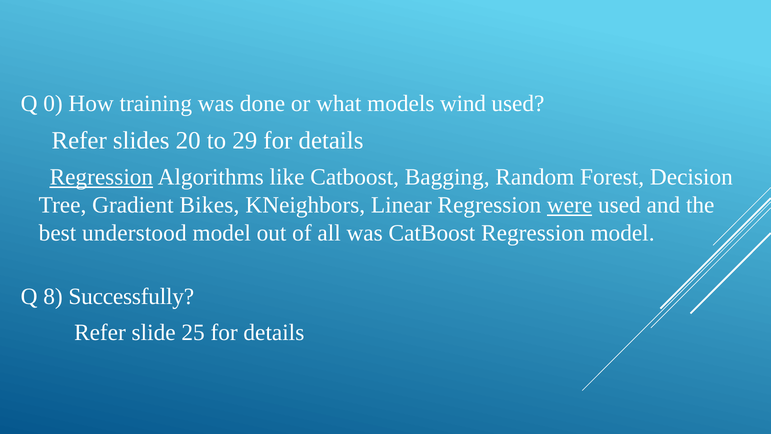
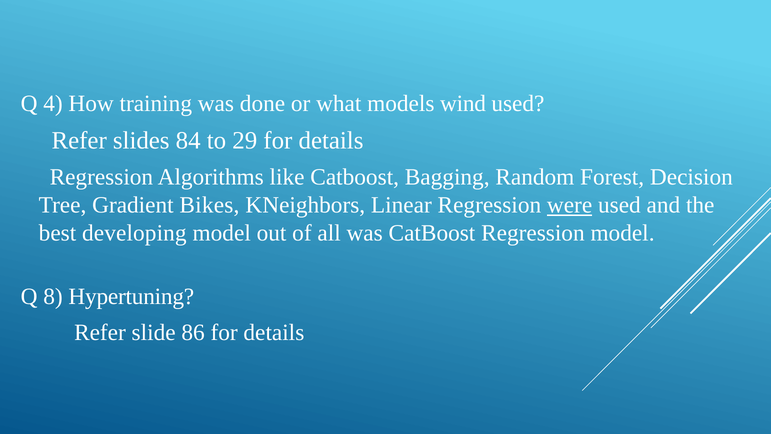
0: 0 -> 4
20: 20 -> 84
Regression at (101, 177) underline: present -> none
understood: understood -> developing
Successfully: Successfully -> Hypertuning
25: 25 -> 86
